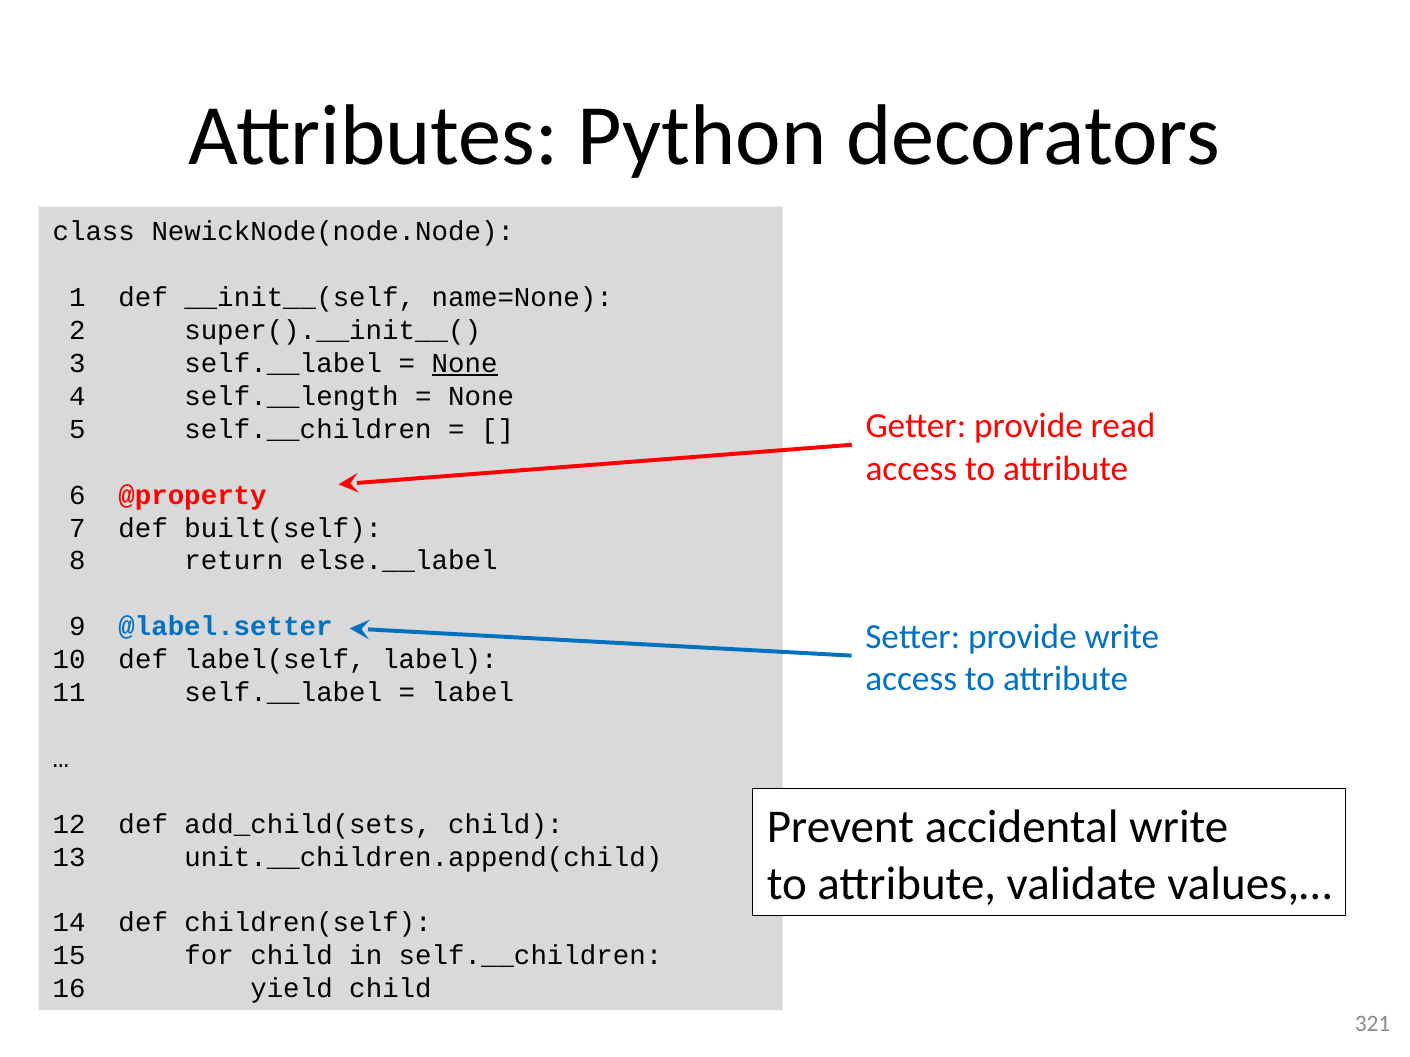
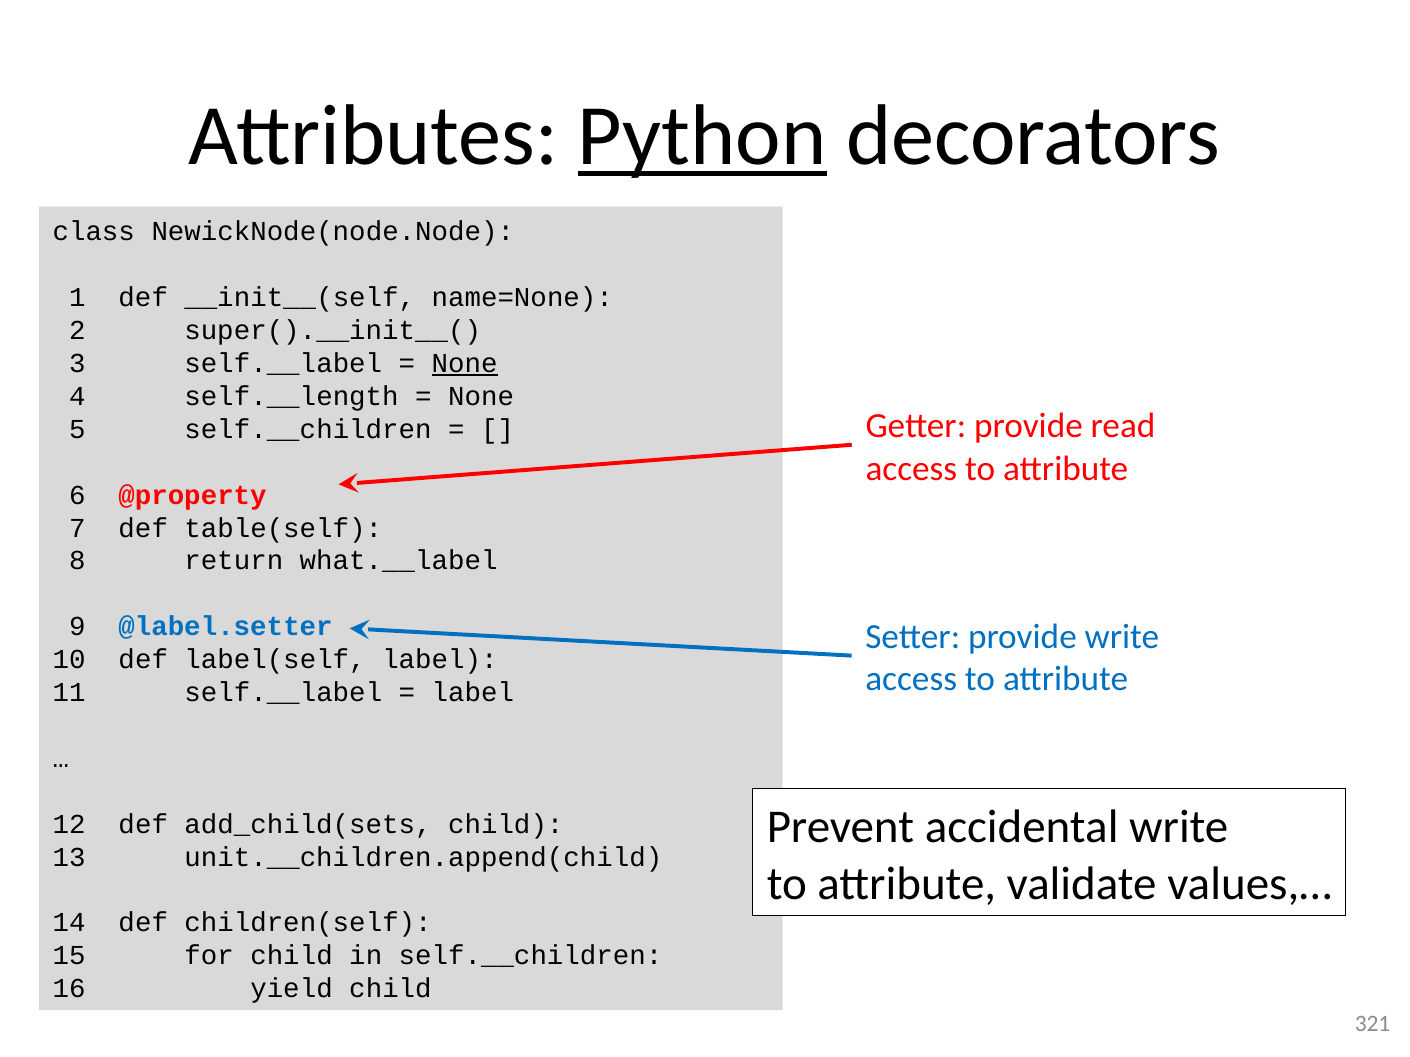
Python underline: none -> present
built(self: built(self -> table(self
else.__label: else.__label -> what.__label
